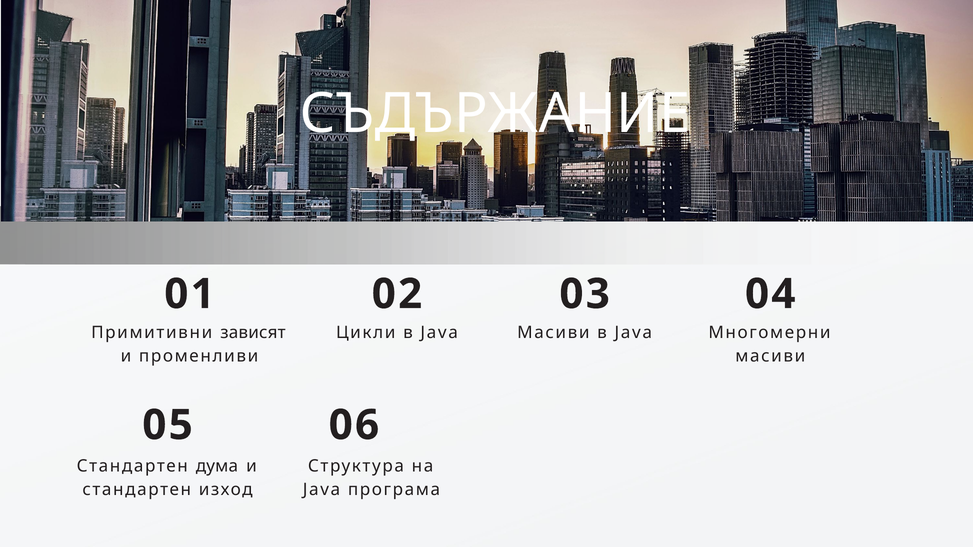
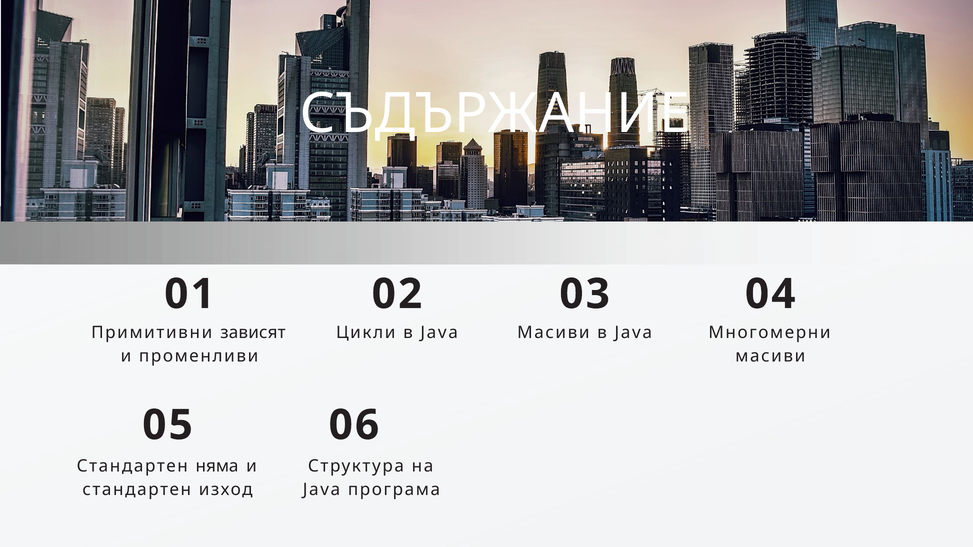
дума: дума -> няма
